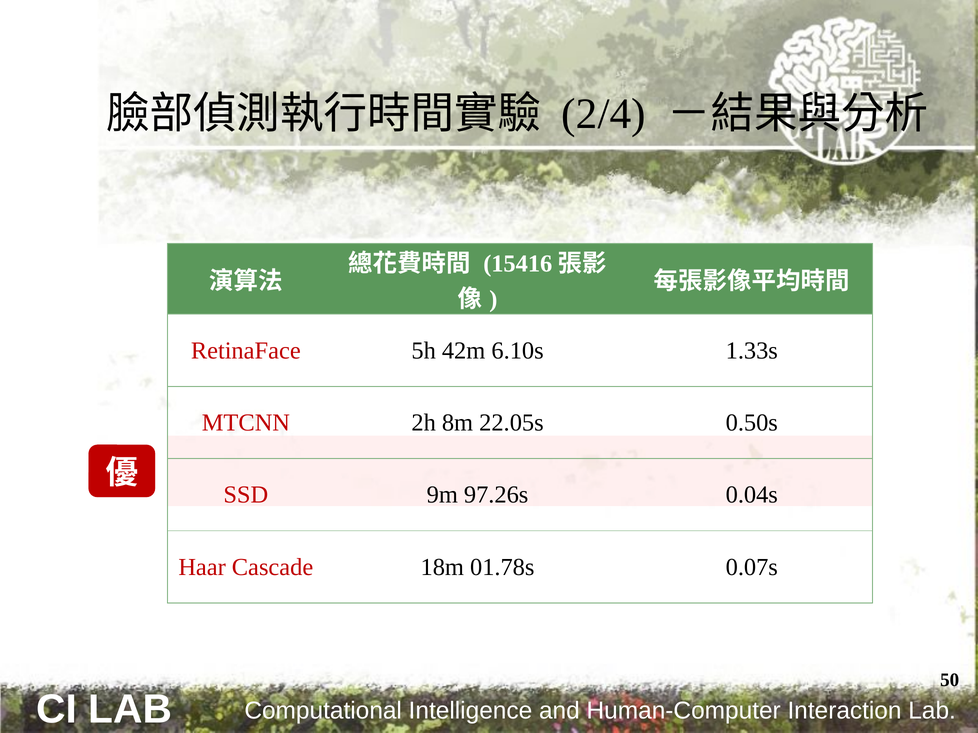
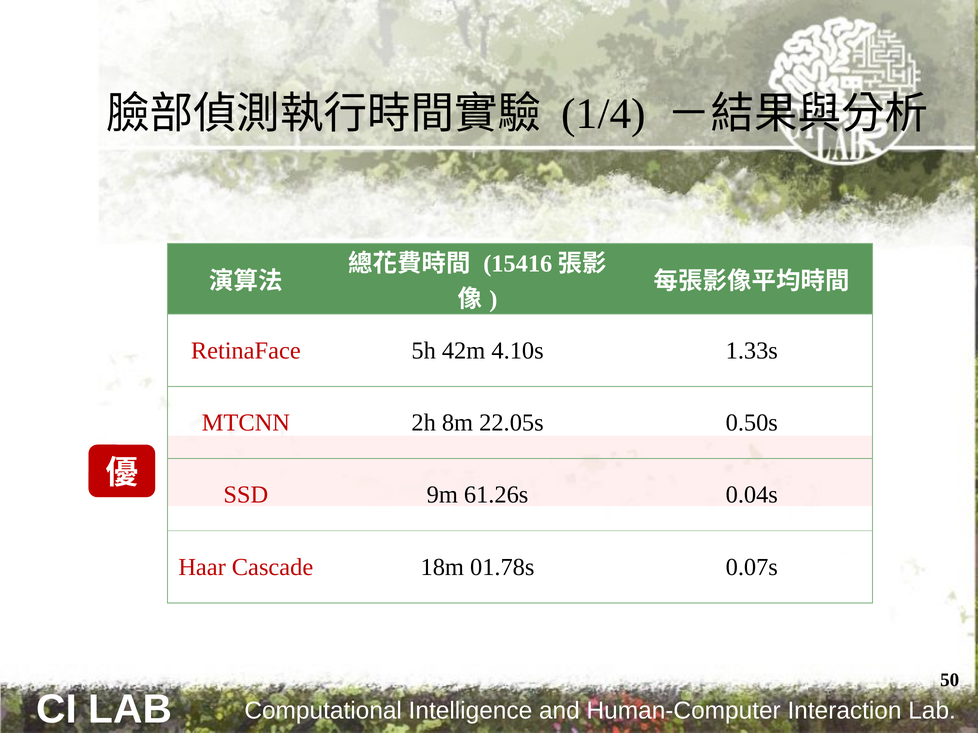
2/4: 2/4 -> 1/4
6.10s: 6.10s -> 4.10s
97.26s: 97.26s -> 61.26s
